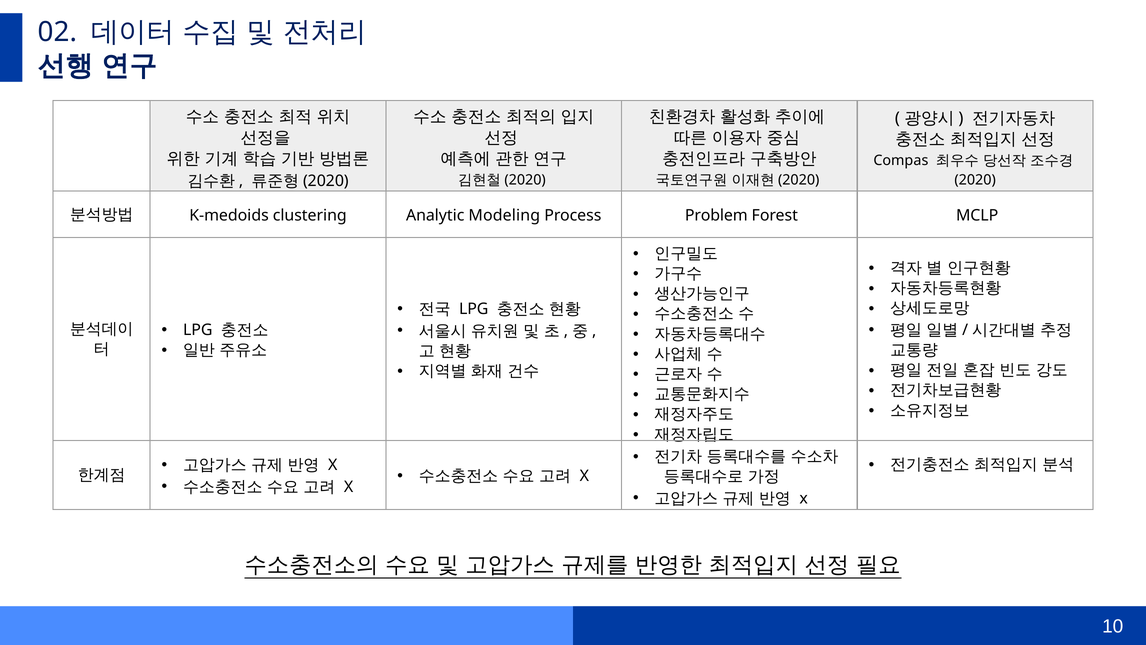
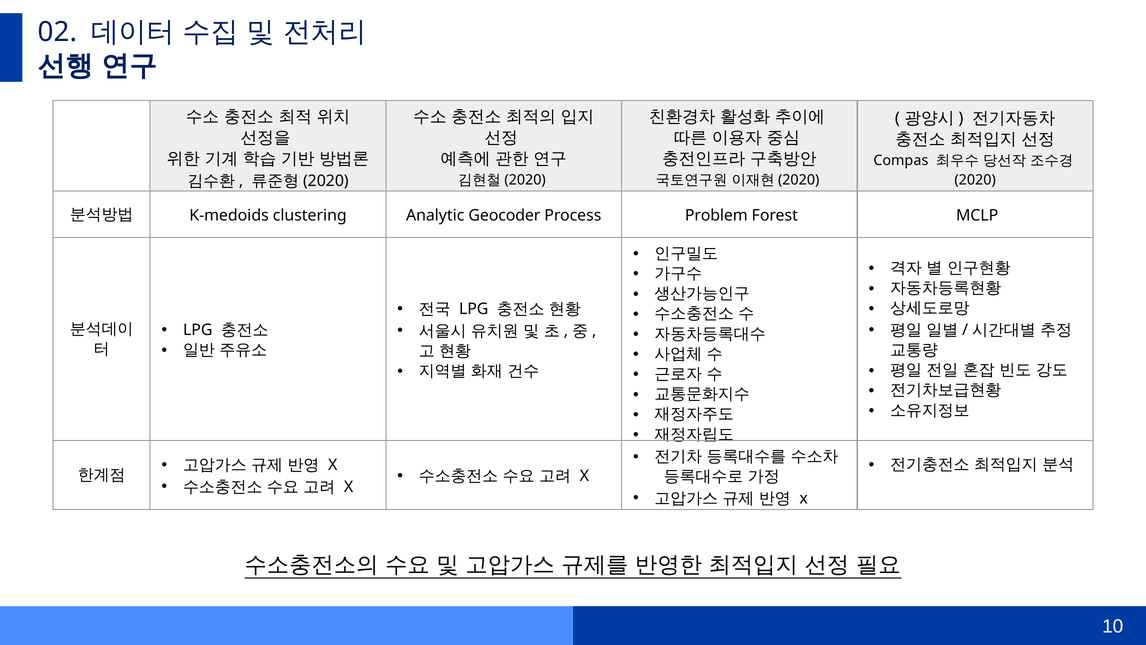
Modeling: Modeling -> Geocoder
